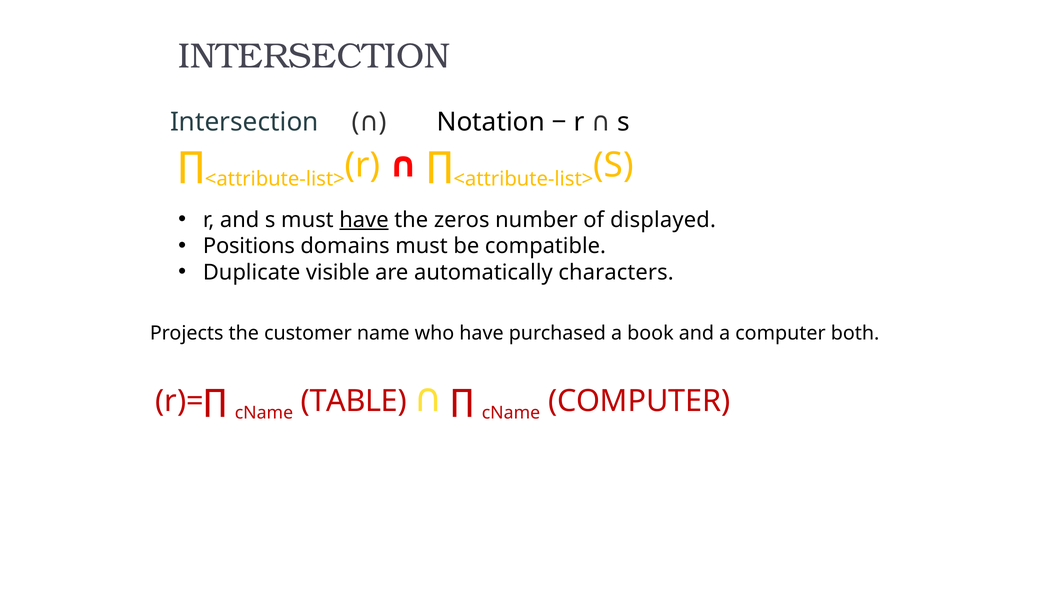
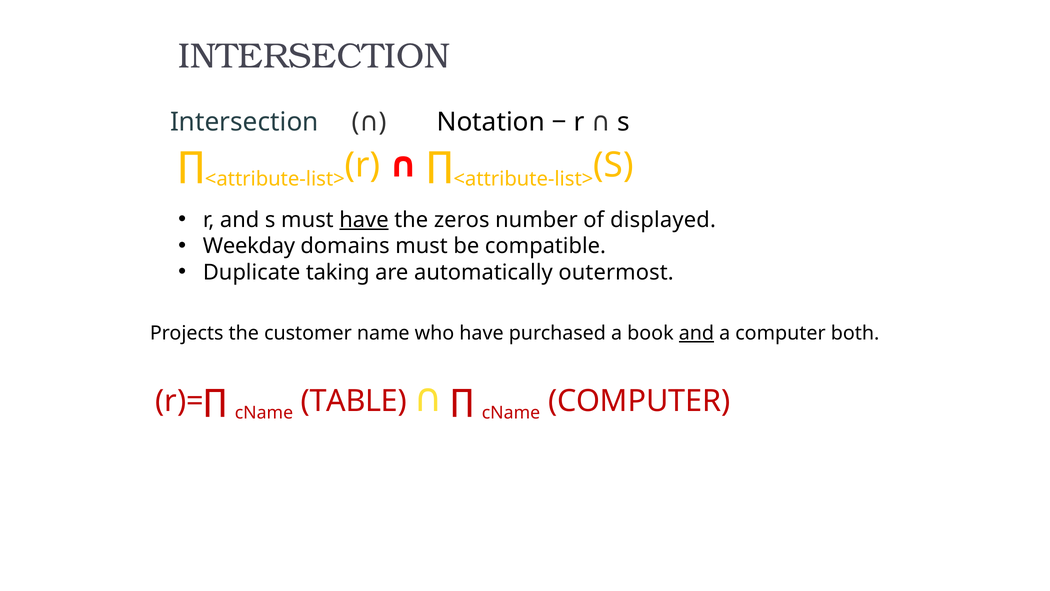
Positions: Positions -> Weekday
visible: visible -> taking
characters: characters -> outermost
and at (696, 333) underline: none -> present
